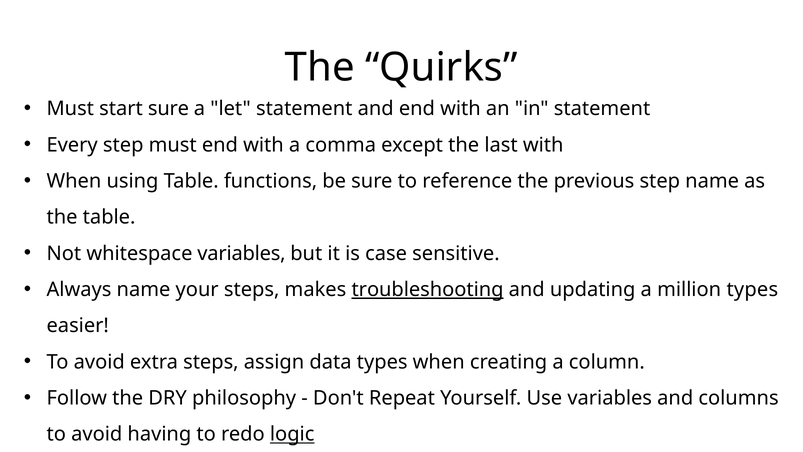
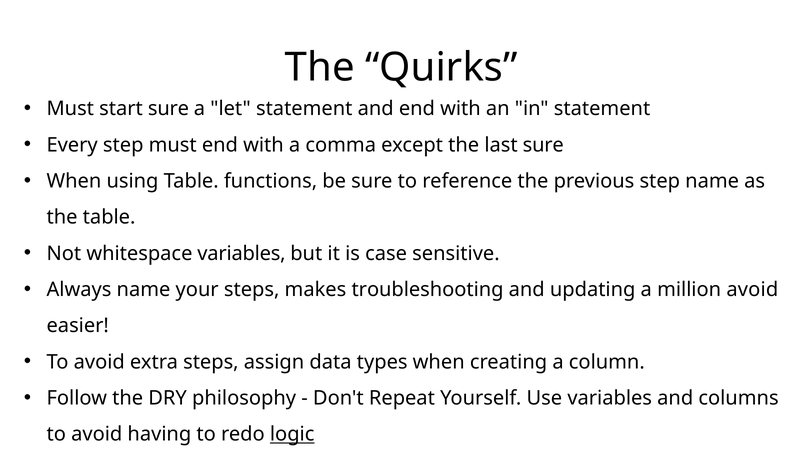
last with: with -> sure
troubleshooting underline: present -> none
million types: types -> avoid
